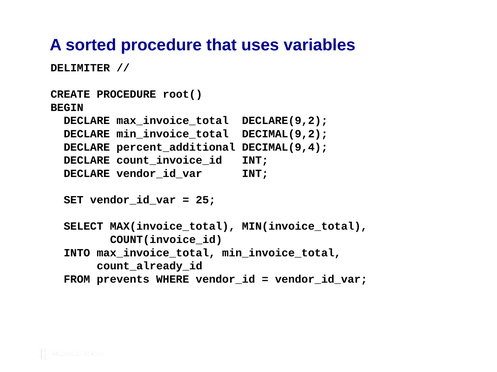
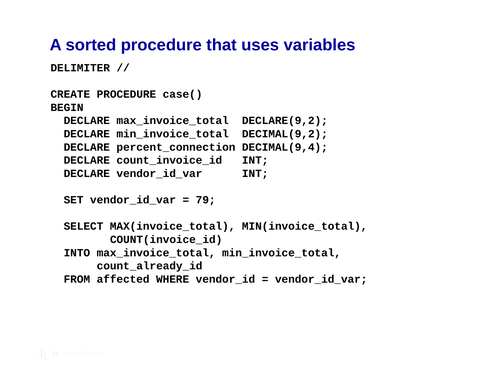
root(: root( -> case(
percent_additional: percent_additional -> percent_connection
25: 25 -> 79
prevents: prevents -> affected
